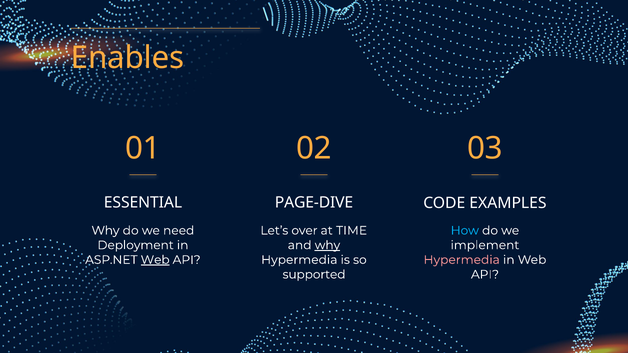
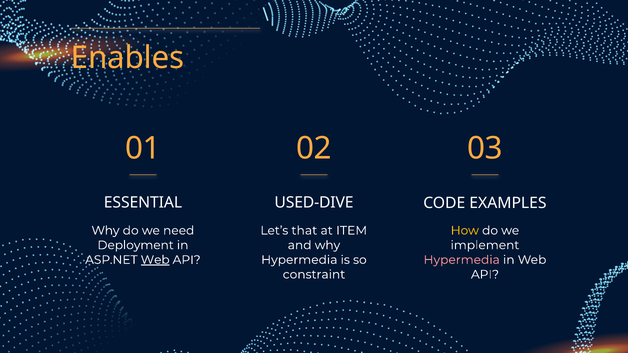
PAGE-DIVE: PAGE-DIVE -> USED-DIVE
over: over -> that
TIME: TIME -> ITEM
How colour: light blue -> yellow
why at (327, 245) underline: present -> none
supported: supported -> constraint
